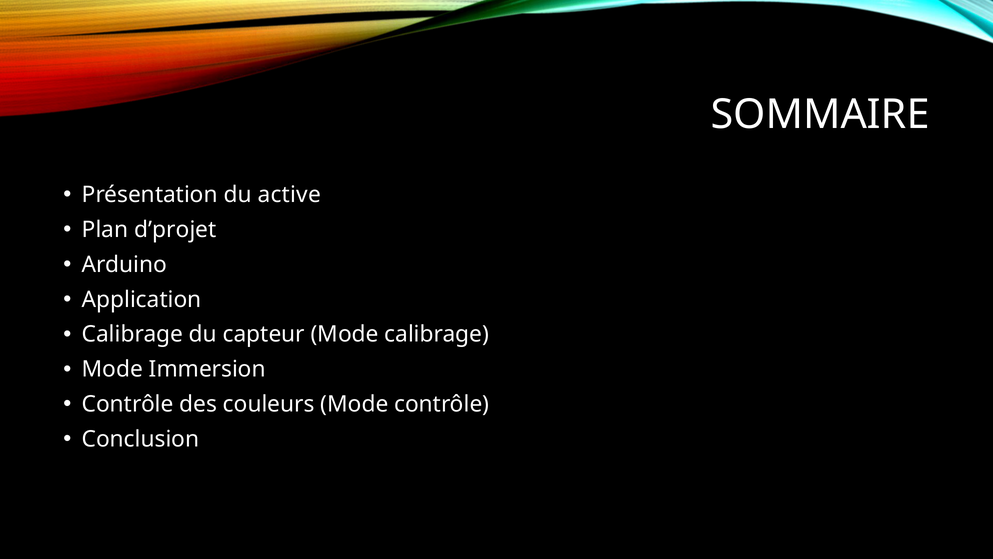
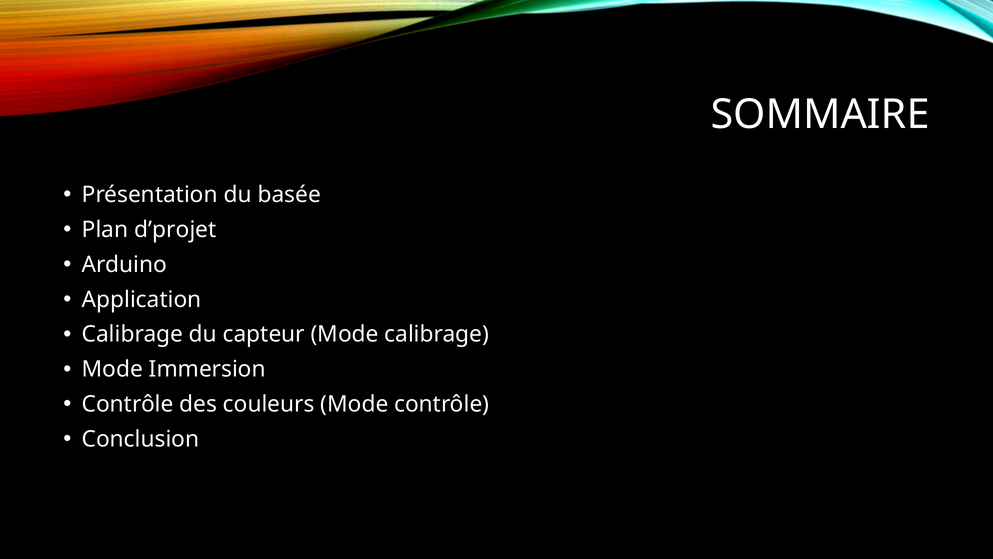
active: active -> basée
